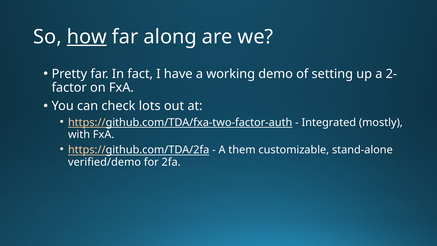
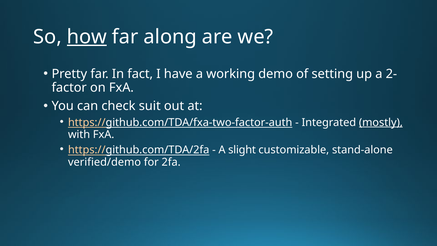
lots: lots -> suit
mostly underline: none -> present
them: them -> slight
